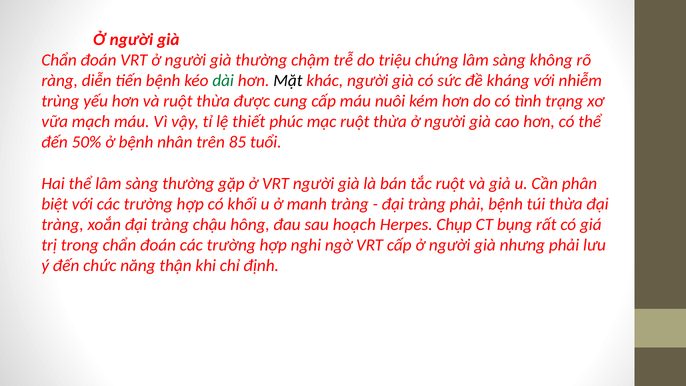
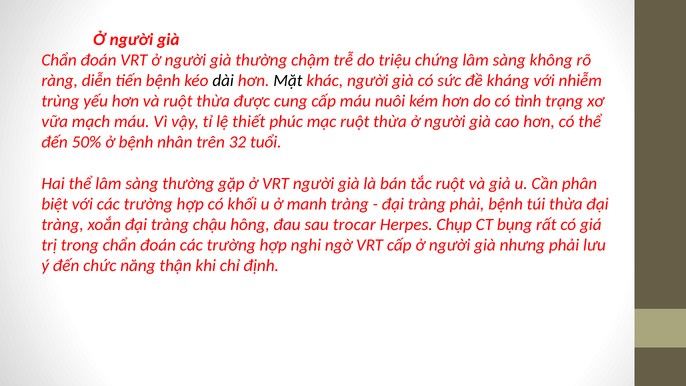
dài colour: green -> black
85: 85 -> 32
hoạch: hoạch -> trocar
